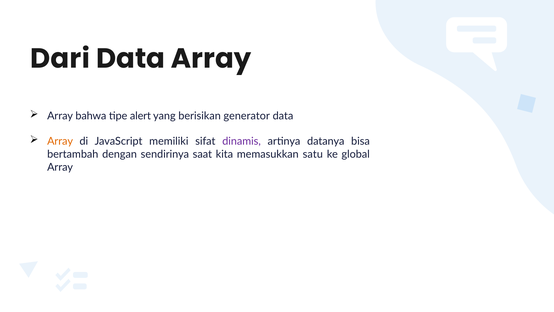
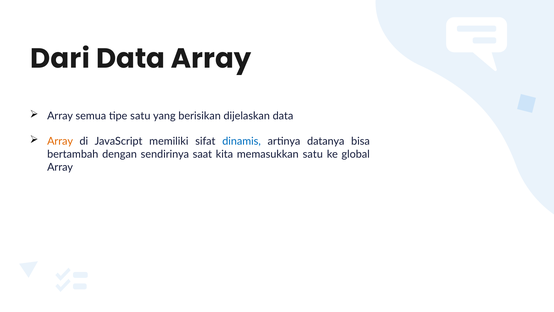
bahwa: bahwa -> semua
tipe alert: alert -> satu
generator: generator -> dijelaskan
dinamis colour: purple -> blue
